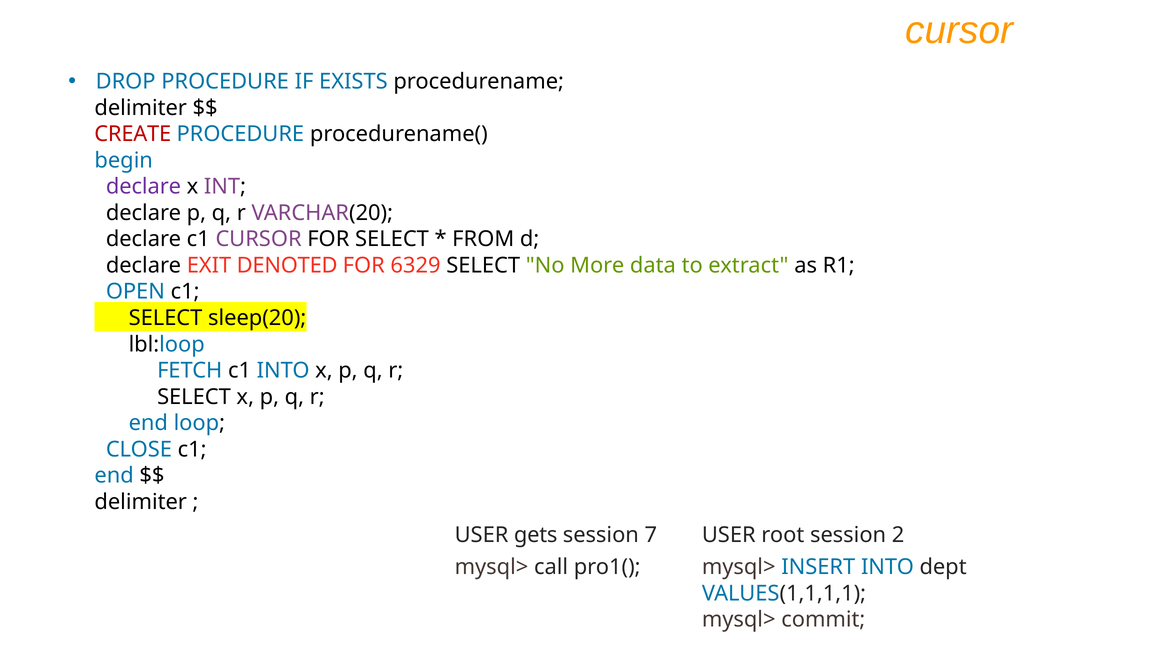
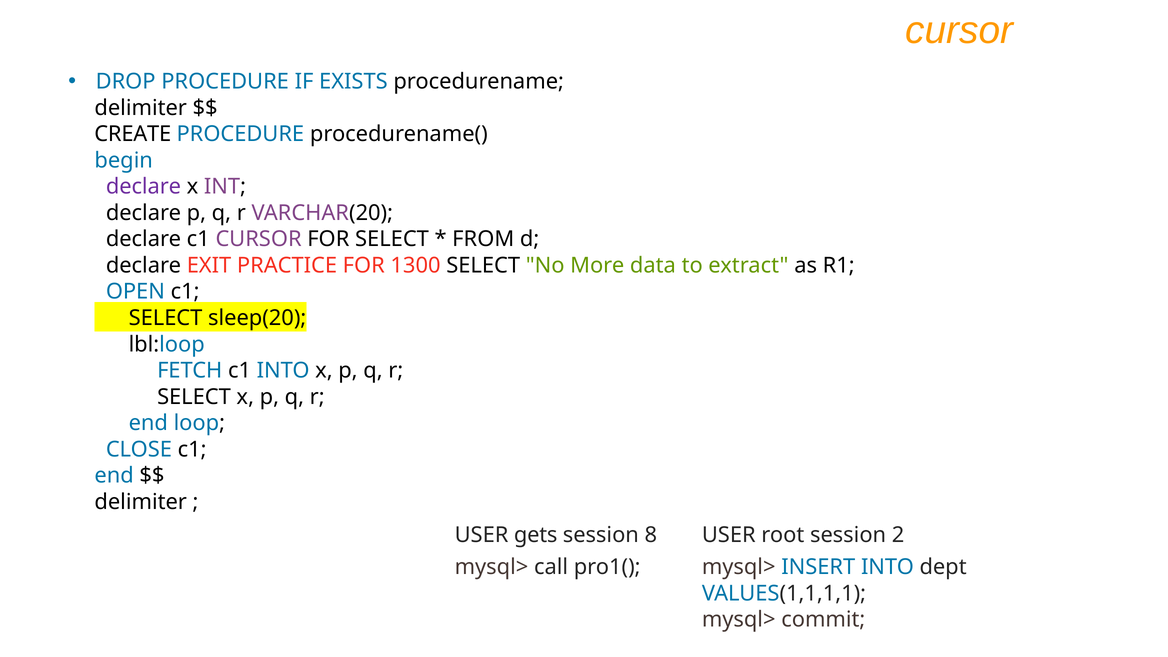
CREATE colour: red -> black
DENOTED: DENOTED -> PRACTICE
6329: 6329 -> 1300
7: 7 -> 8
